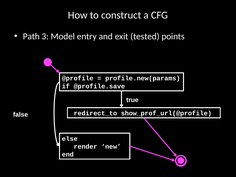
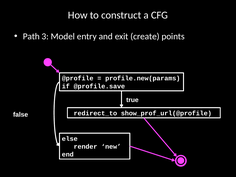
tested: tested -> create
